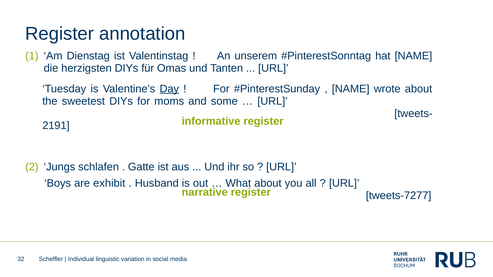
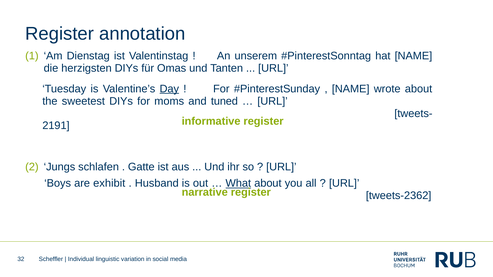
some: some -> tuned
What underline: none -> present
tweets-7277: tweets-7277 -> tweets-2362
